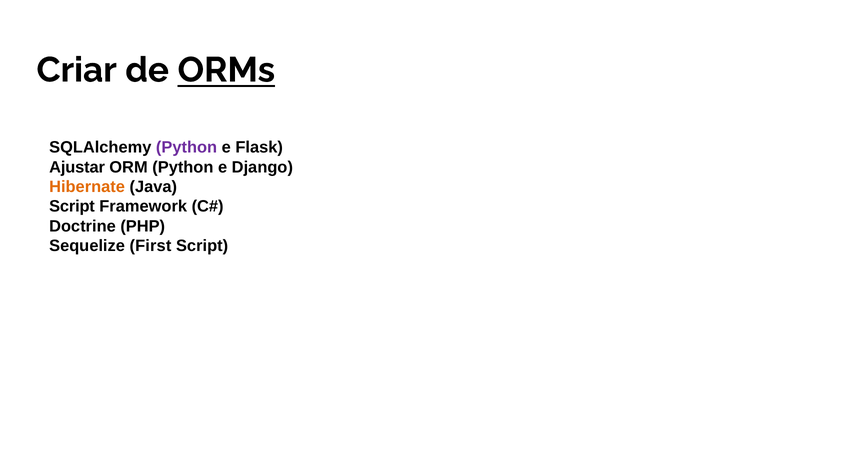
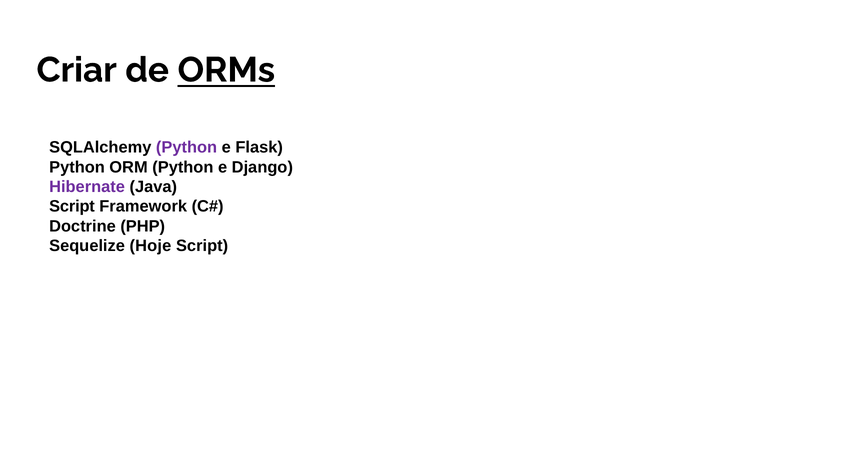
Ajustar at (77, 167): Ajustar -> Python
Hibernate colour: orange -> purple
First: First -> Hoje
